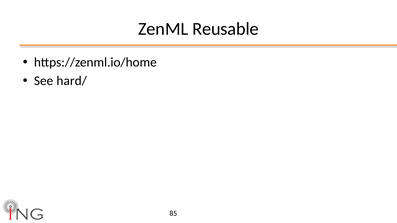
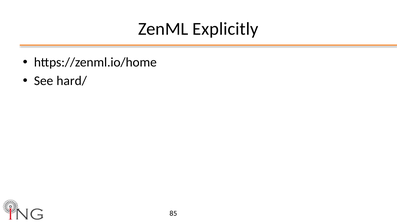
Reusable: Reusable -> Explicitly
